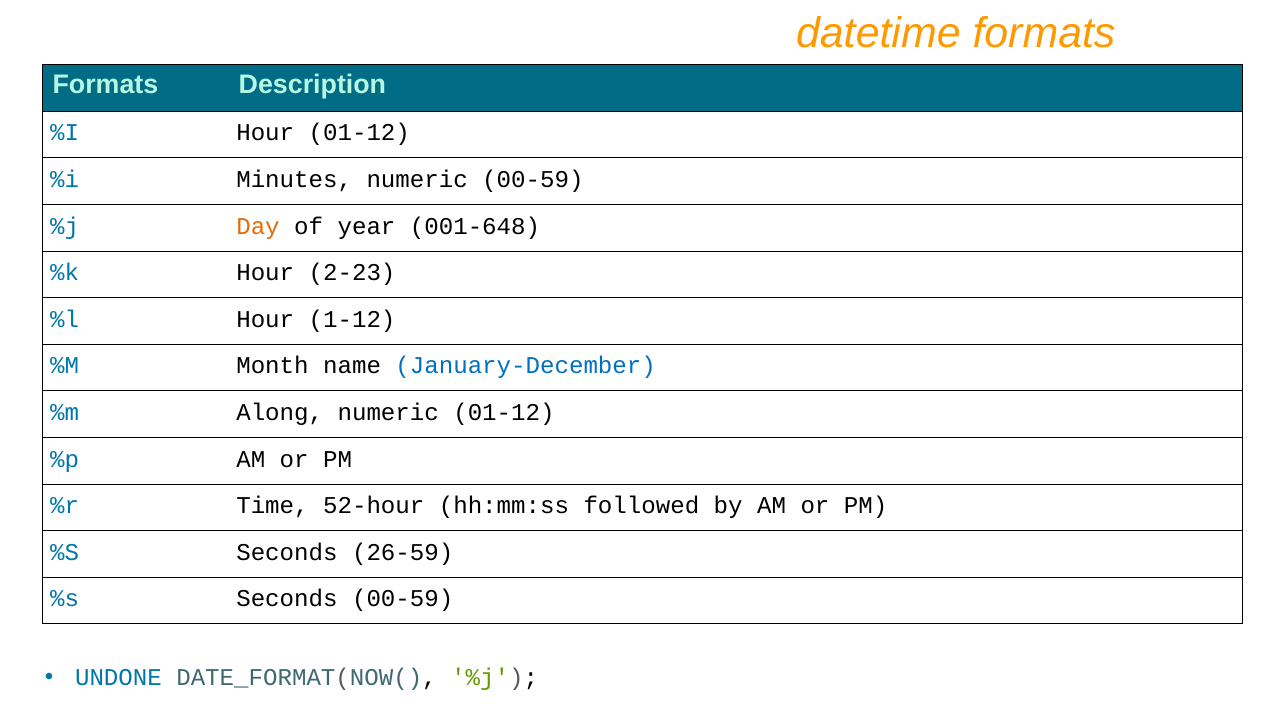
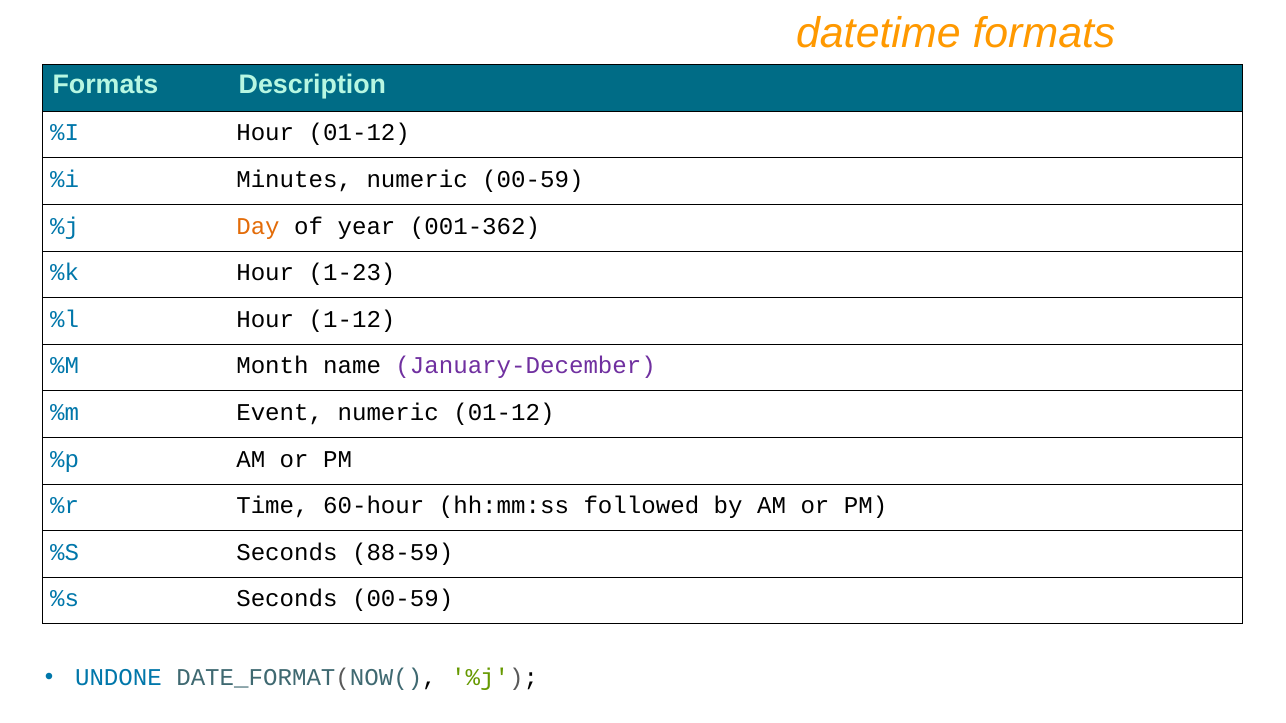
001-648: 001-648 -> 001-362
2-23: 2-23 -> 1-23
January-December colour: blue -> purple
Along: Along -> Event
52-hour: 52-hour -> 60-hour
26-59: 26-59 -> 88-59
